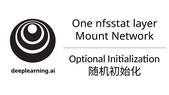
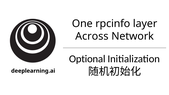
nfsstat: nfsstat -> rpcinfo
Mount: Mount -> Across
